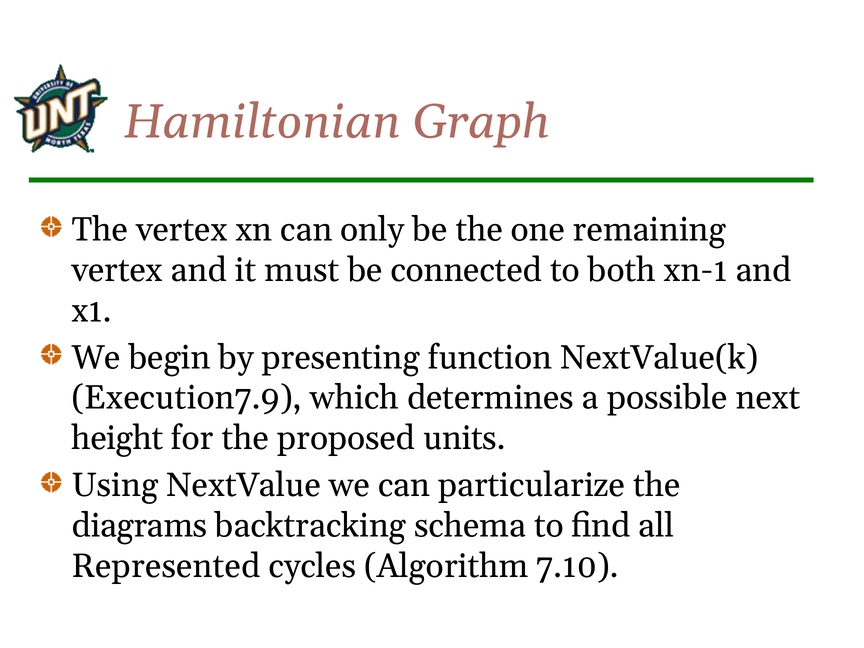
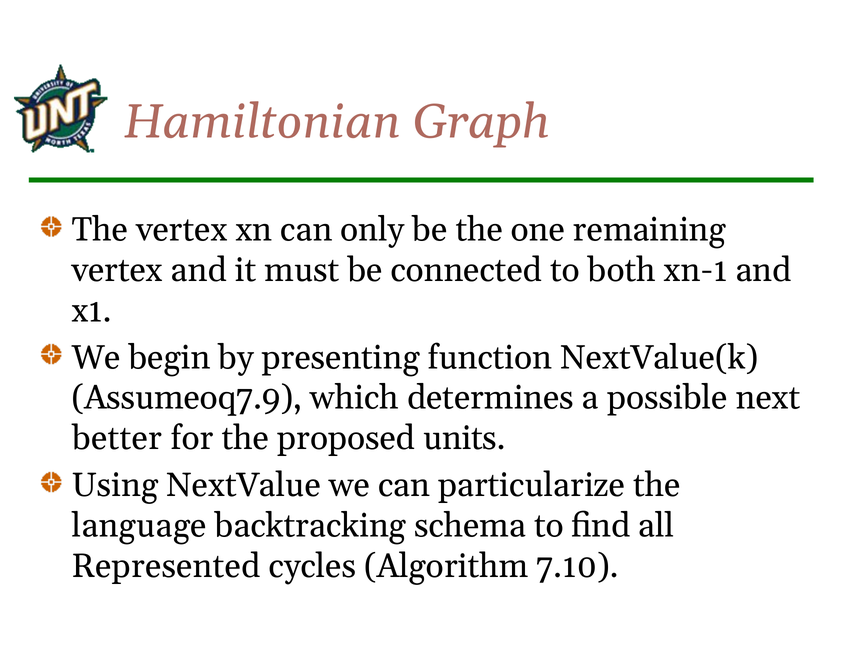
Execution7.9: Execution7.9 -> Assumeoq7.9
height: height -> better
diagrams: diagrams -> language
